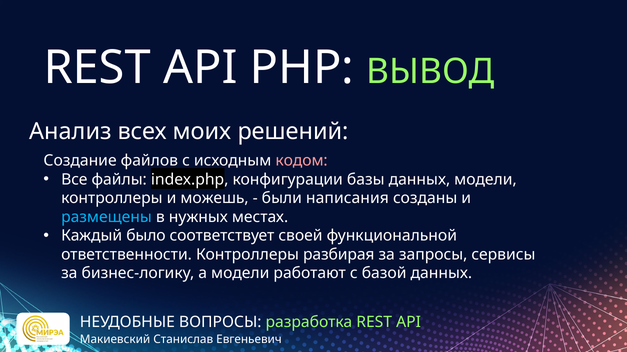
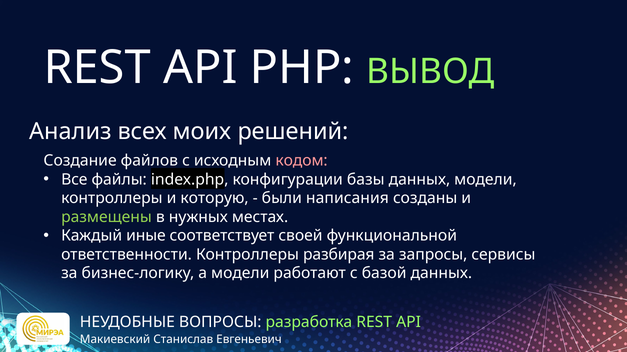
можешь: можешь -> которую
размещены colour: light blue -> light green
было: было -> иные
